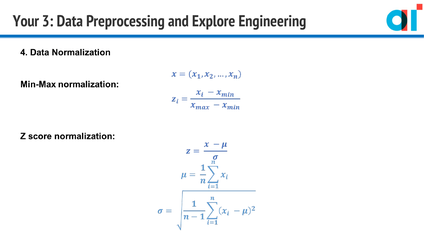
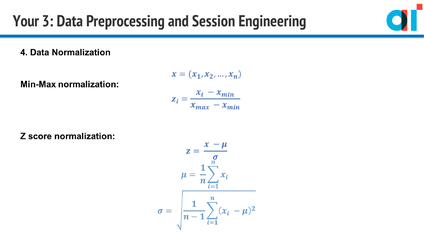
Explore: Explore -> Session
